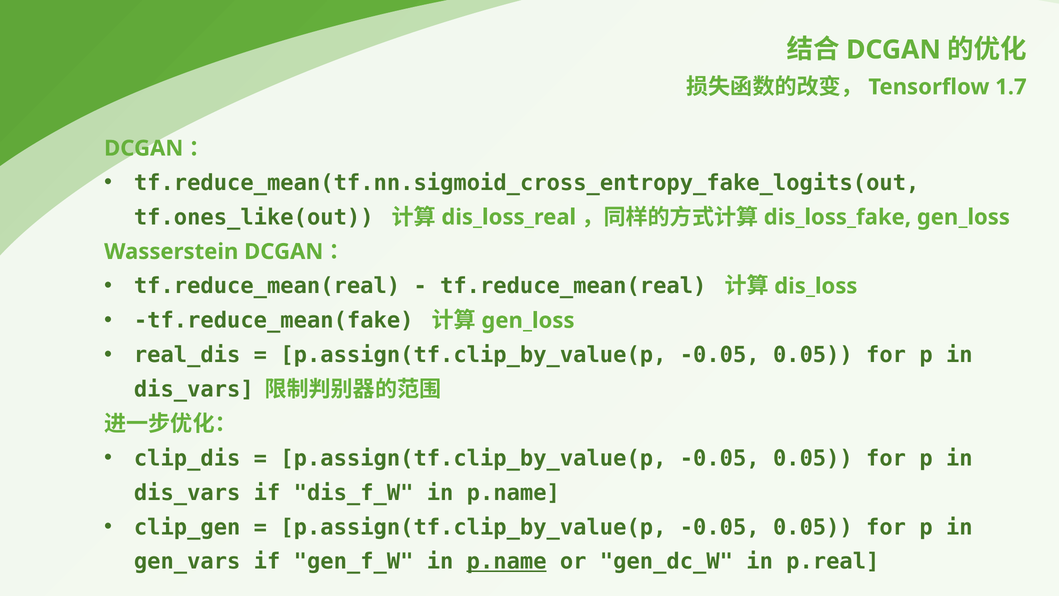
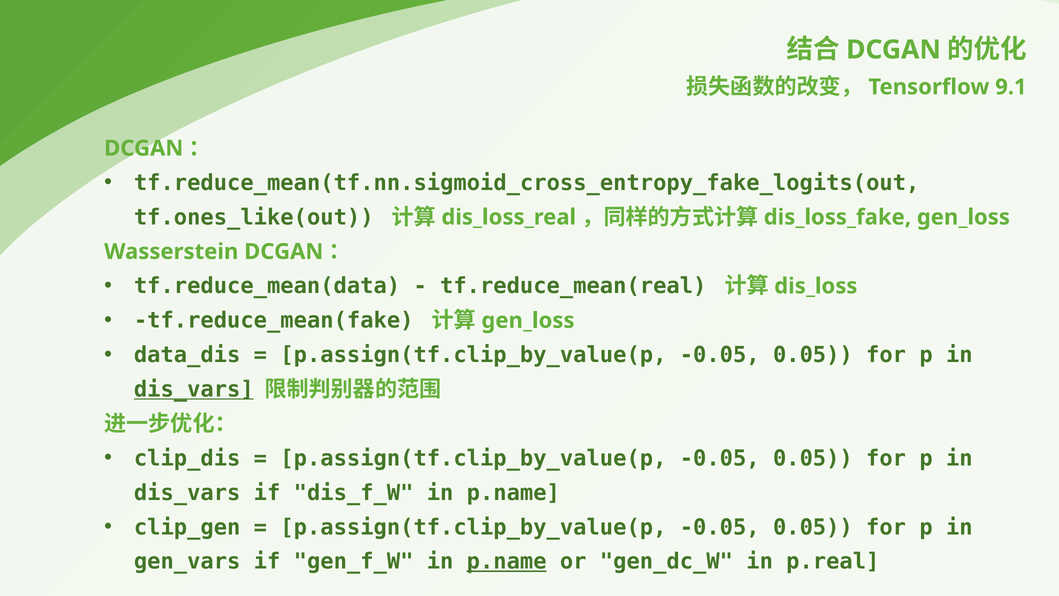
1.7: 1.7 -> 9.1
tf.reduce_mean(real at (267, 286): tf.reduce_mean(real -> tf.reduce_mean(data
real_dis: real_dis -> data_dis
dis_vars at (194, 389) underline: none -> present
